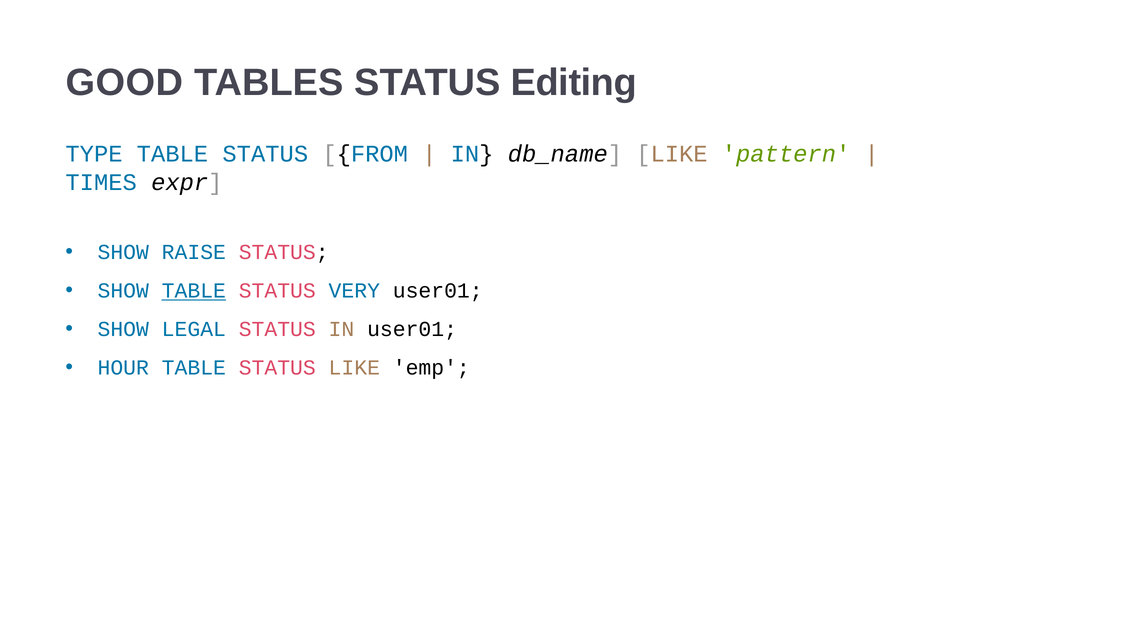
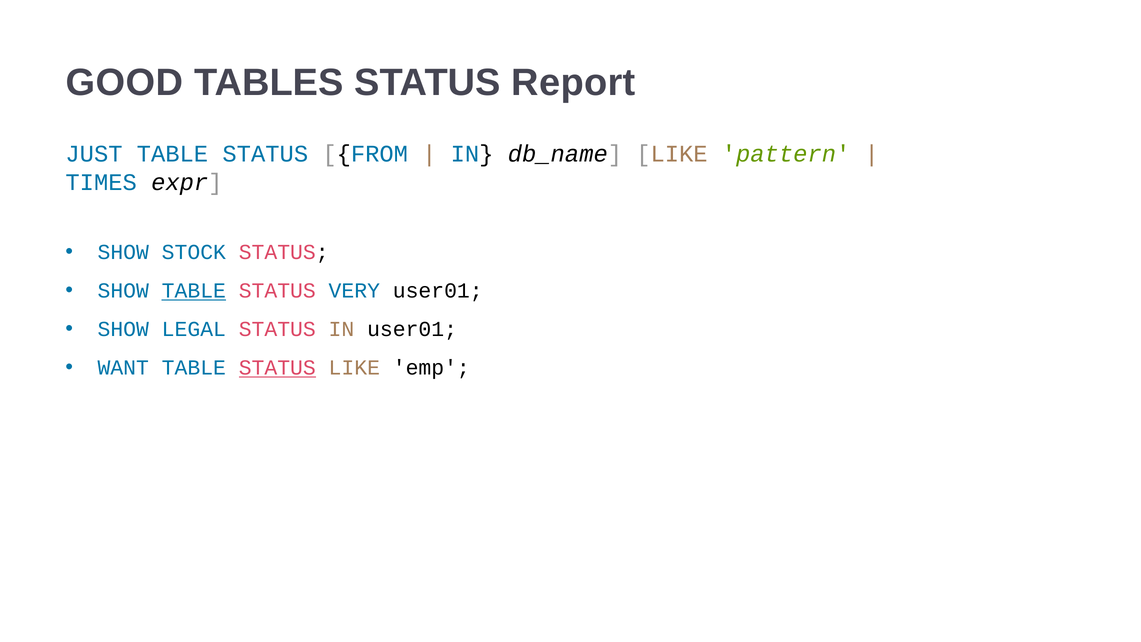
Editing: Editing -> Report
TYPE: TYPE -> JUST
RAISE: RAISE -> STOCK
HOUR: HOUR -> WANT
STATUS at (277, 368) underline: none -> present
